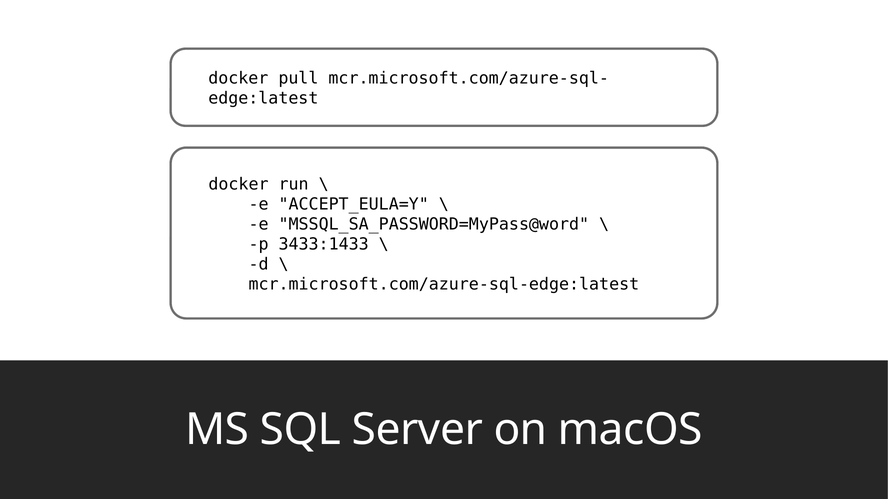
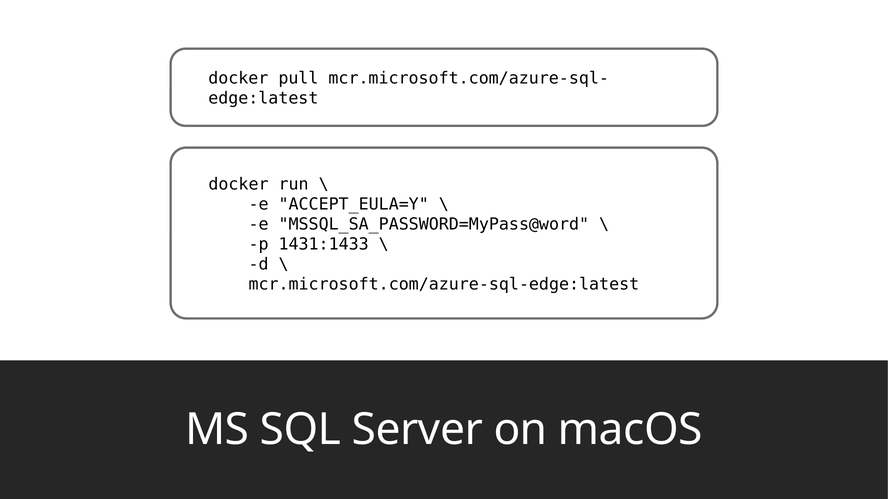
3433:1433: 3433:1433 -> 1431:1433
